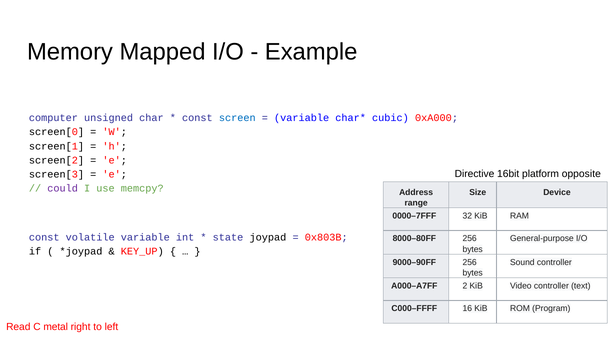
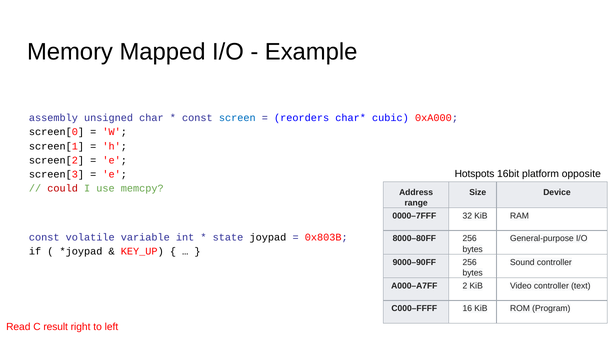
computer: computer -> assembly
variable at (302, 118): variable -> reorders
Directive: Directive -> Hotspots
could colour: purple -> red
metal: metal -> result
